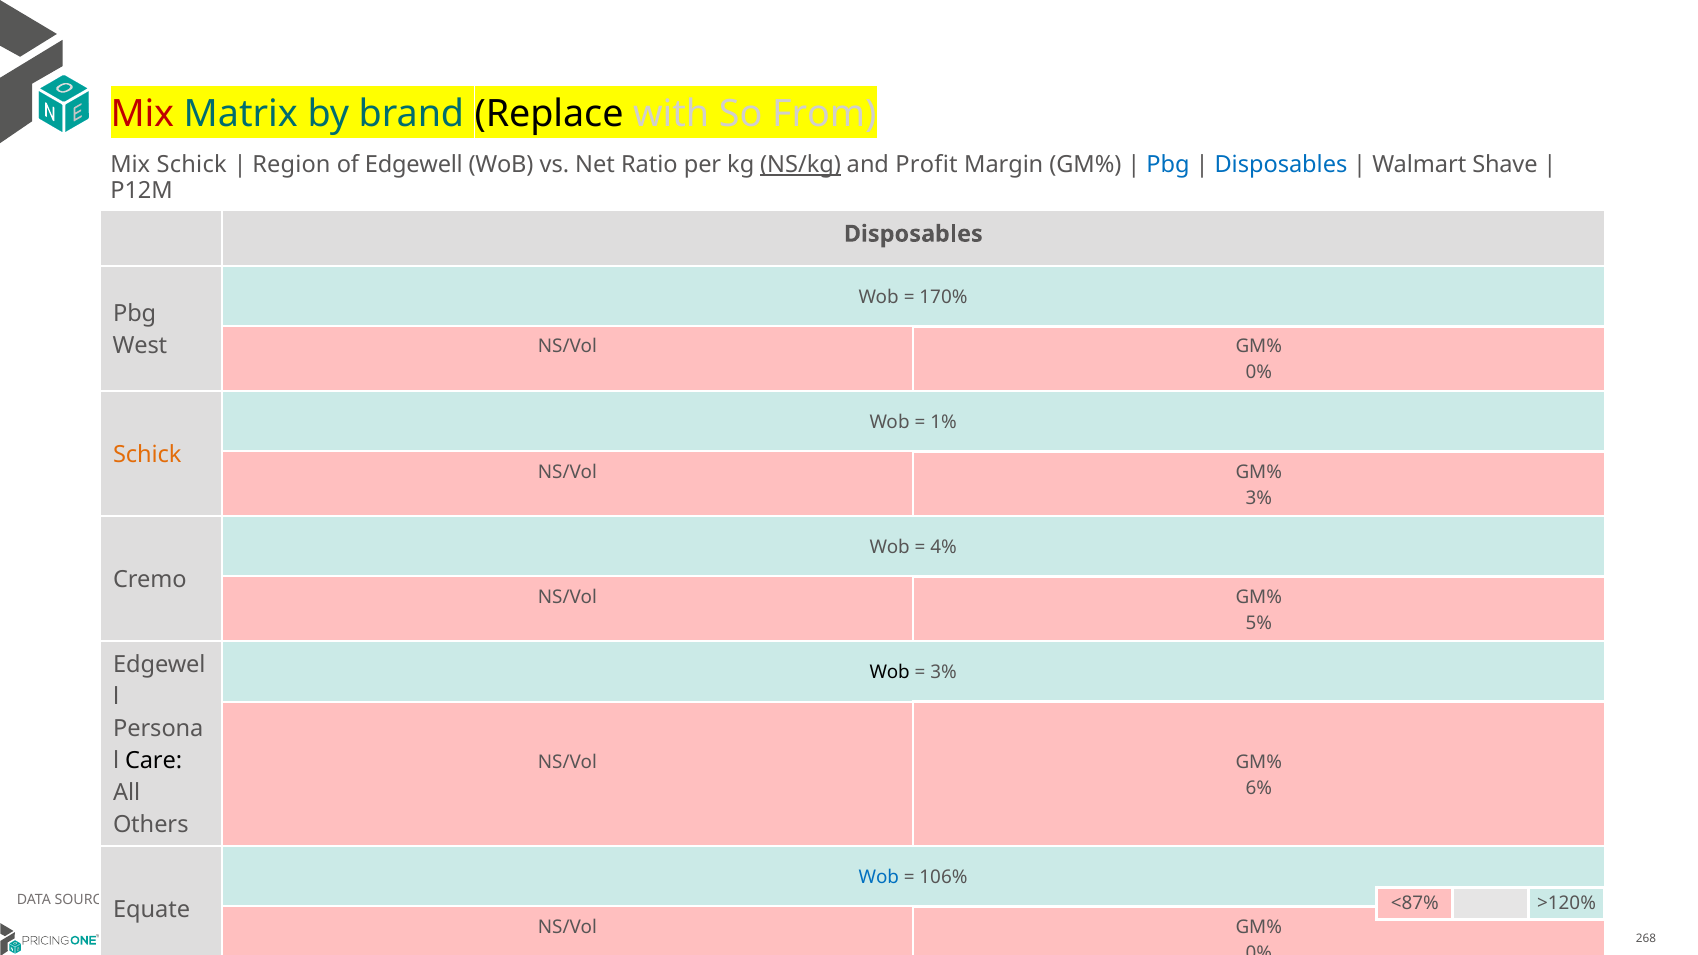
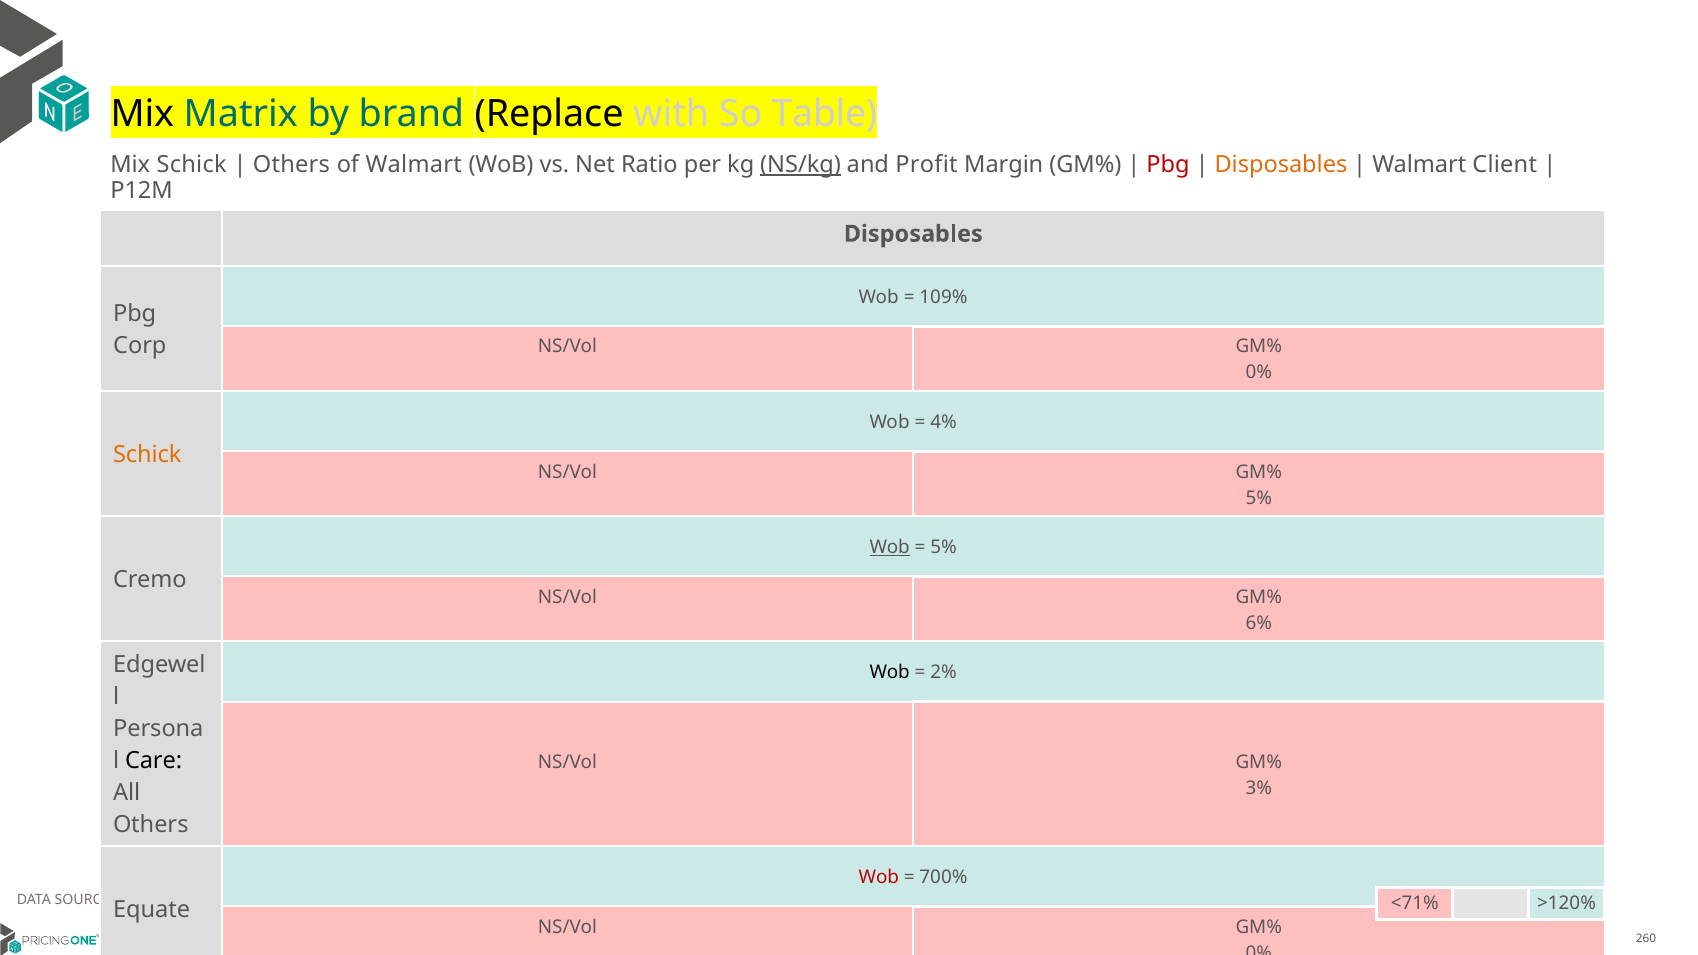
Mix at (142, 114) colour: red -> black
From: From -> Table
Region at (291, 165): Region -> Others
of Edgewell: Edgewell -> Walmart
Pbg at (1168, 165) colour: blue -> red
Disposables at (1281, 165) colour: blue -> orange
Walmart Shave: Shave -> Client
170%: 170% -> 109%
West: West -> Corp
1%: 1% -> 4%
3% at (1259, 498): 3% -> 5%
Wob at (890, 548) underline: none -> present
4% at (944, 548): 4% -> 5%
5%: 5% -> 6%
3% at (944, 673): 3% -> 2%
6%: 6% -> 3%
Wob at (879, 878) colour: blue -> red
106%: 106% -> 700%
<87%: <87% -> <71%
268: 268 -> 260
